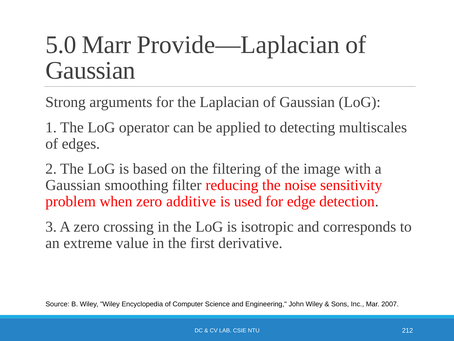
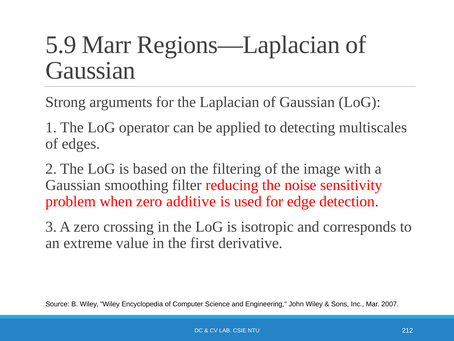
5.0: 5.0 -> 5.9
Provide—Laplacian: Provide—Laplacian -> Regions—Laplacian
